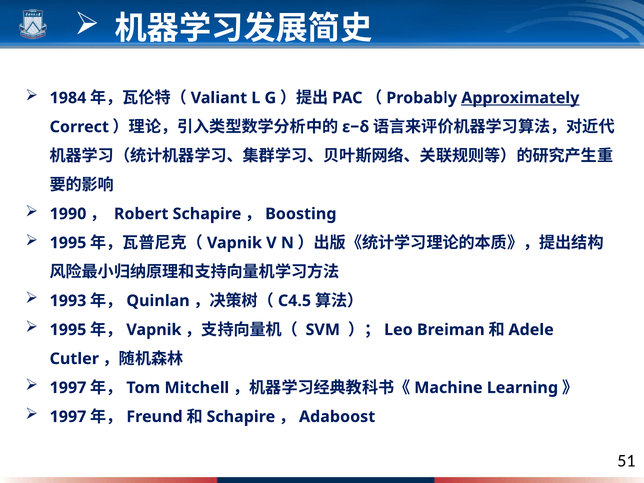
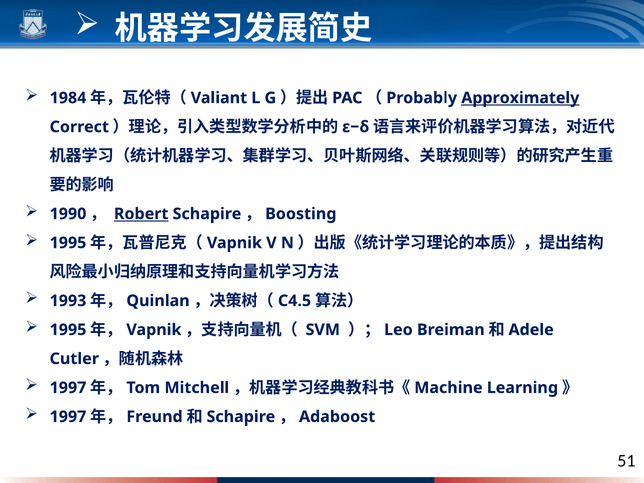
Robert underline: none -> present
